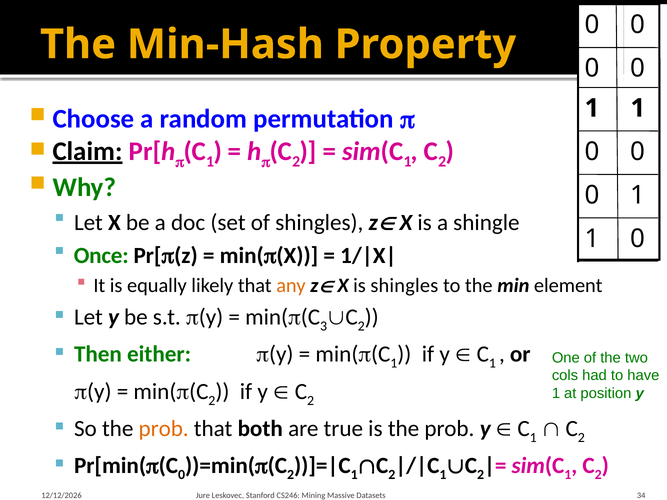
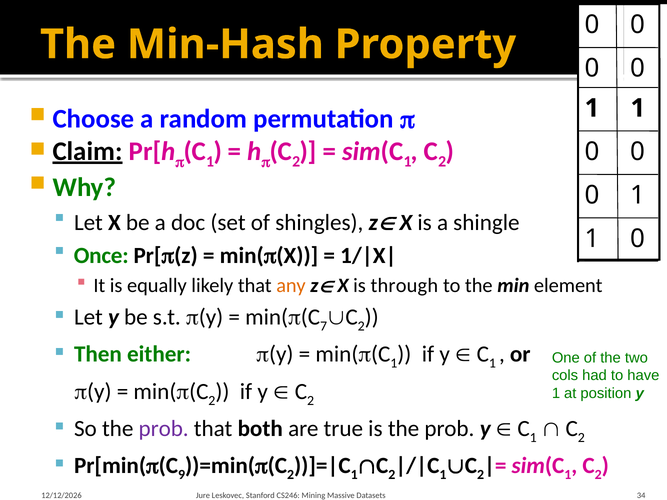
is shingles: shingles -> through
3: 3 -> 7
prob at (164, 429) colour: orange -> purple
0 at (182, 475): 0 -> 9
